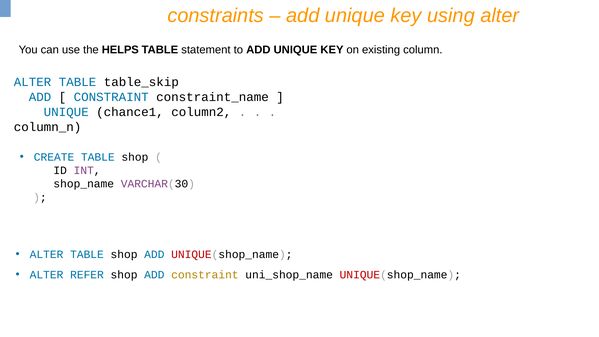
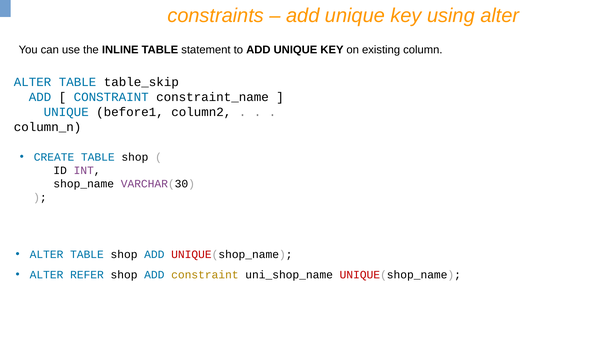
HELPS: HELPS -> INLINE
chance1: chance1 -> before1
